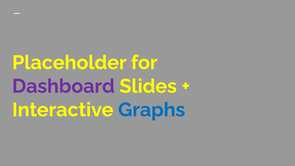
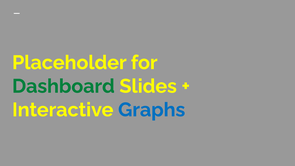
Dashboard colour: purple -> green
